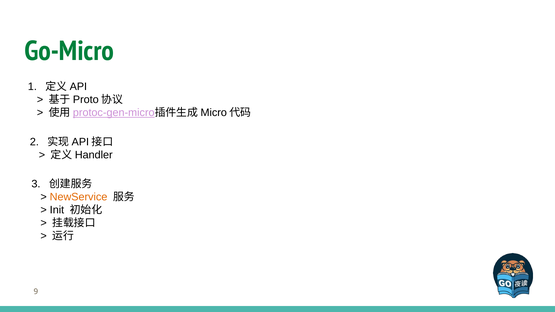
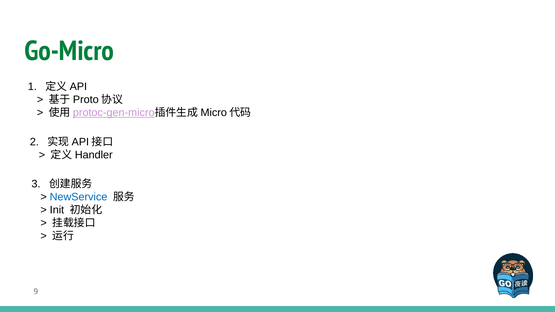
NewService colour: orange -> blue
